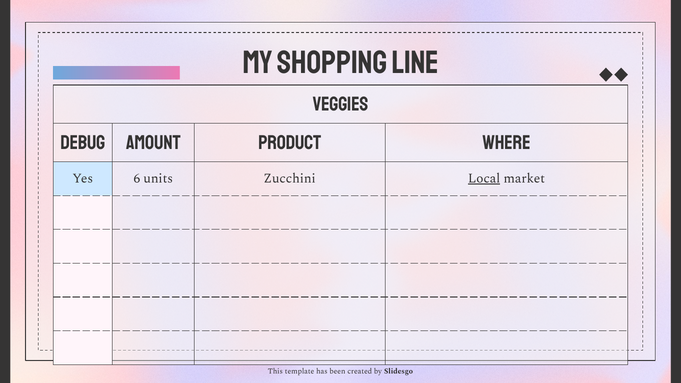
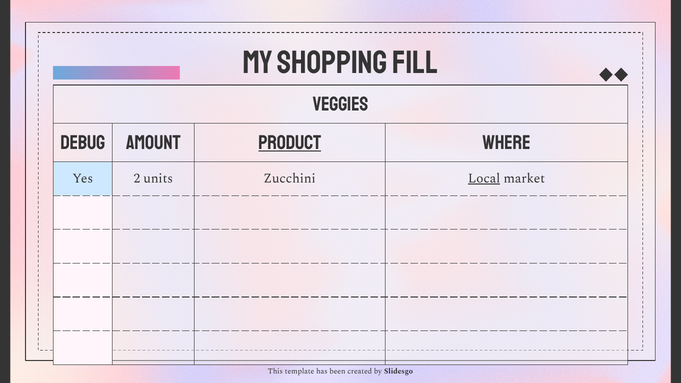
line: line -> fill
Product underline: none -> present
6: 6 -> 2
